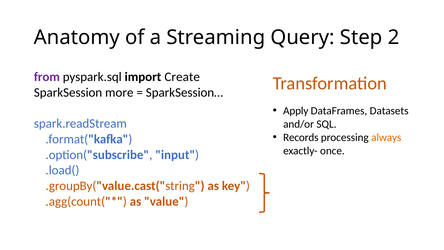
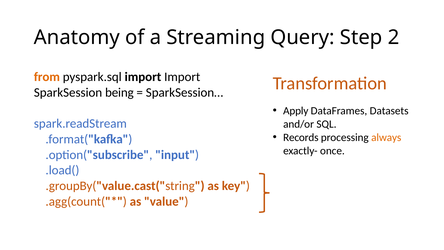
from colour: purple -> orange
import Create: Create -> Import
more: more -> being
